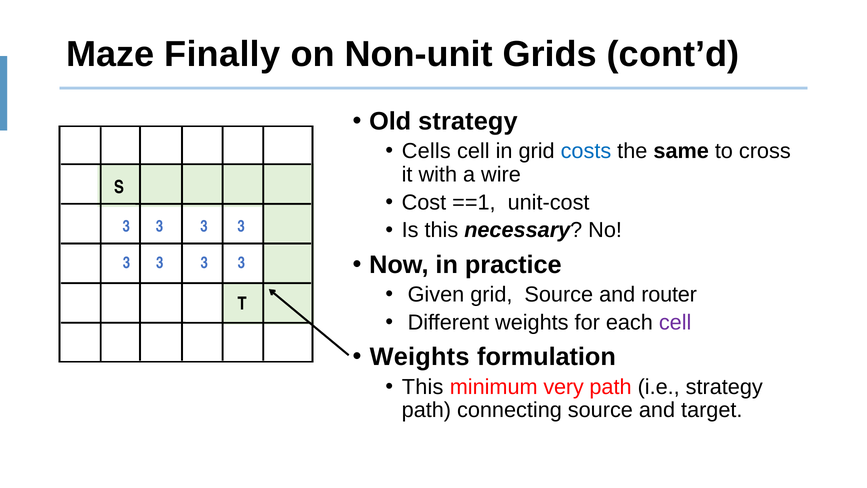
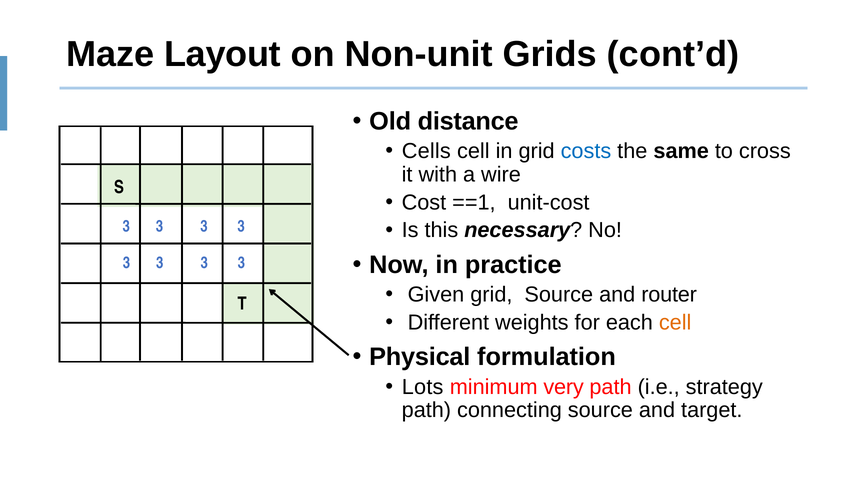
Finally: Finally -> Layout
Old strategy: strategy -> distance
cell at (675, 322) colour: purple -> orange
Weights at (420, 357): Weights -> Physical
This at (423, 387): This -> Lots
